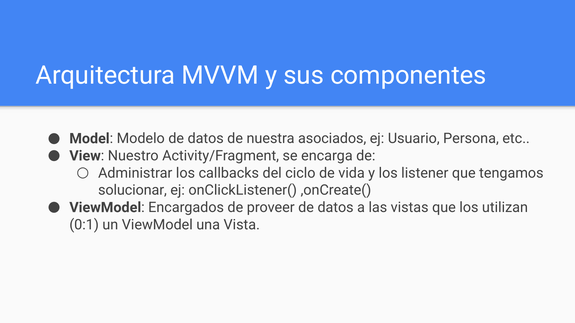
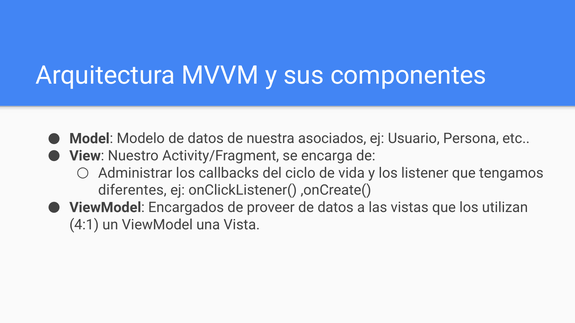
solucionar: solucionar -> diferentes
0:1: 0:1 -> 4:1
